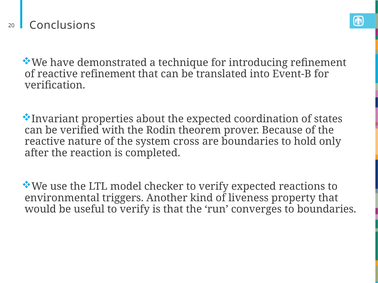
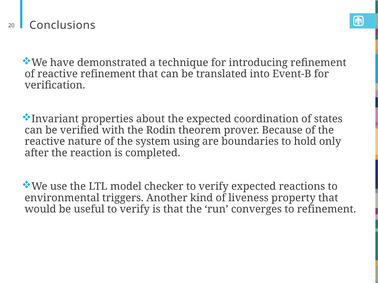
cross: cross -> using
to boundaries: boundaries -> refinement
